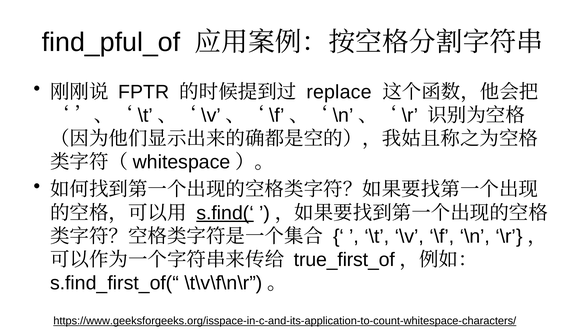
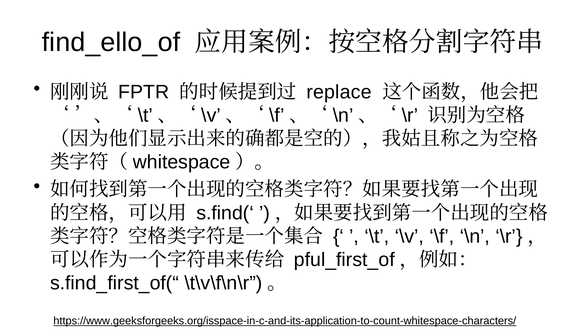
find_pful_of: find_pful_of -> find_ello_of
s.find(‘ underline: present -> none
true_first_of: true_first_of -> pful_first_of
